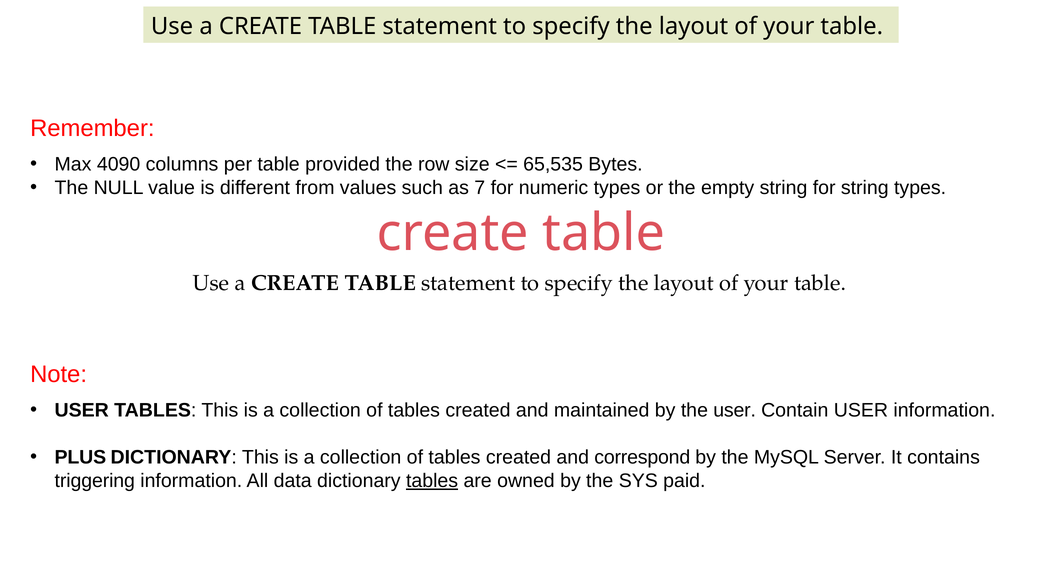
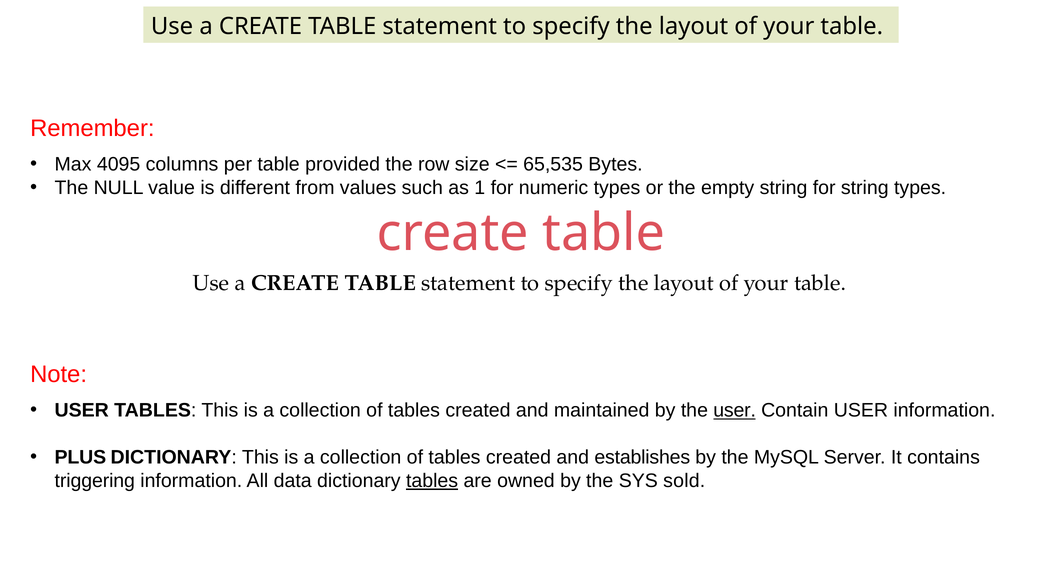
4090: 4090 -> 4095
7: 7 -> 1
user at (735, 411) underline: none -> present
correspond: correspond -> establishes
paid: paid -> sold
